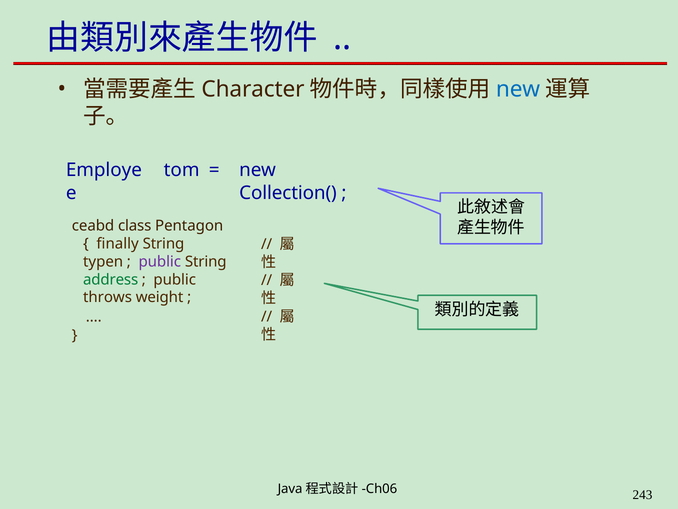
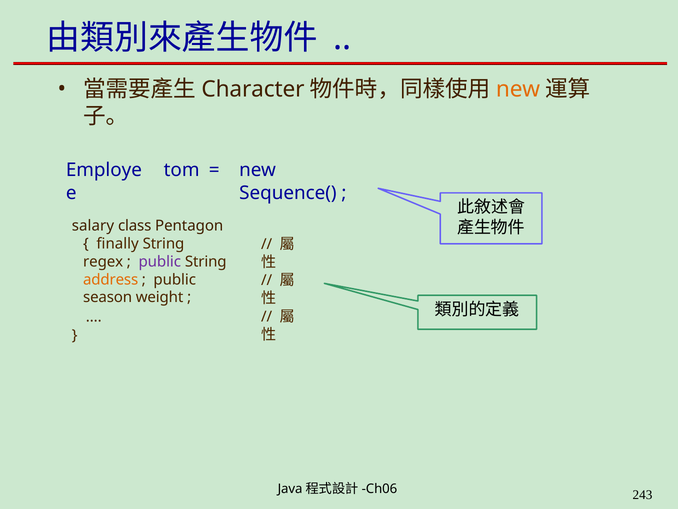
new at (518, 89) colour: blue -> orange
Collection(: Collection( -> Sequence(
ceabd: ceabd -> salary
typen: typen -> regex
address colour: green -> orange
throws: throws -> season
